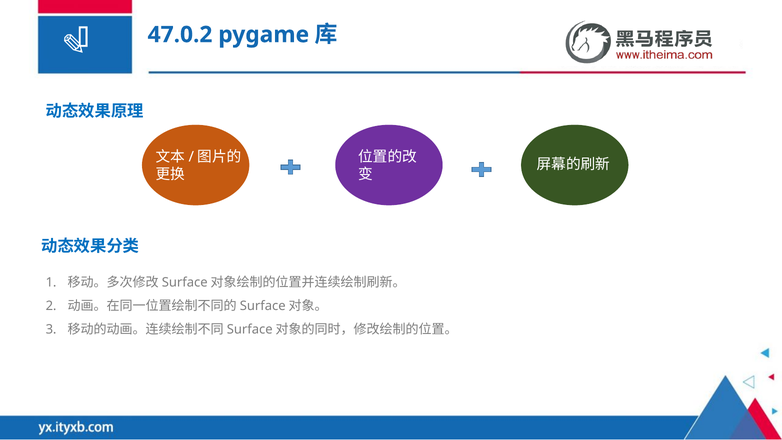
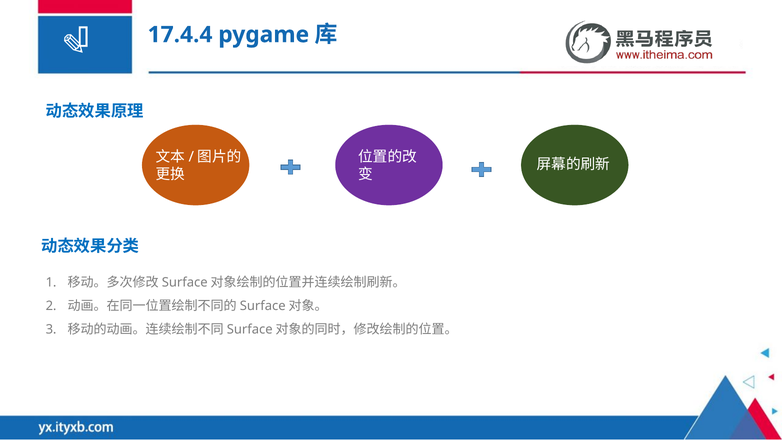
47.0.2: 47.0.2 -> 17.4.4
